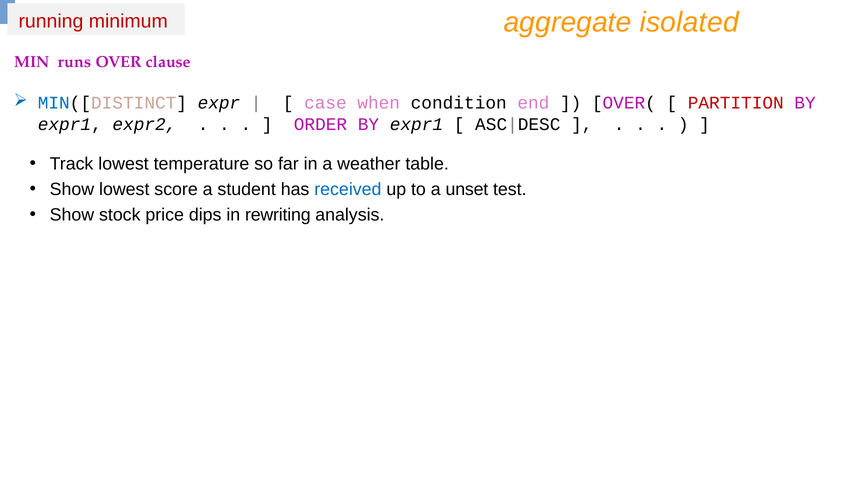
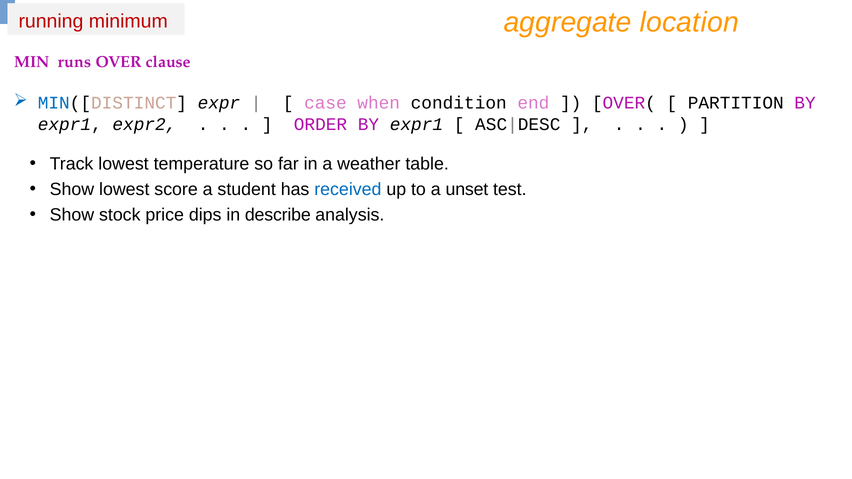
isolated: isolated -> location
PARTITION colour: red -> black
rewriting: rewriting -> describe
